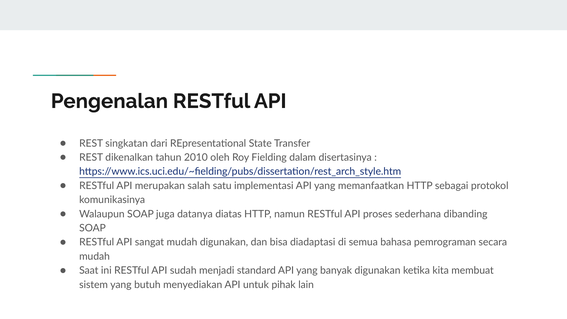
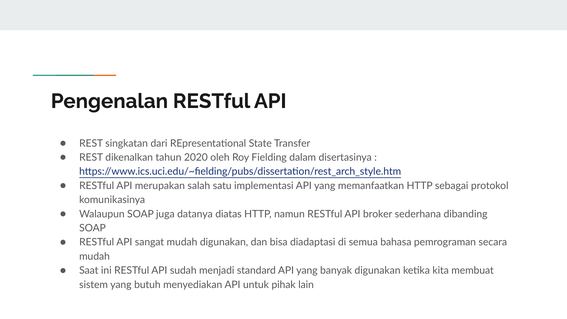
2010: 2010 -> 2020
proses: proses -> broker
